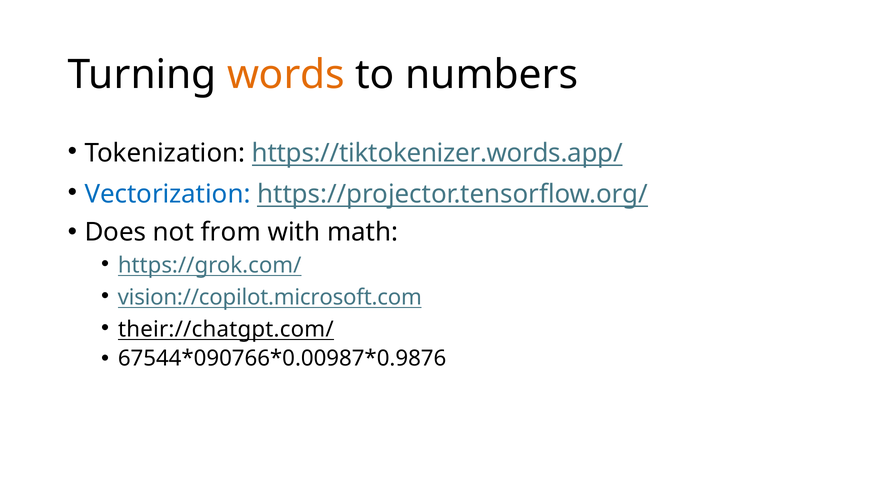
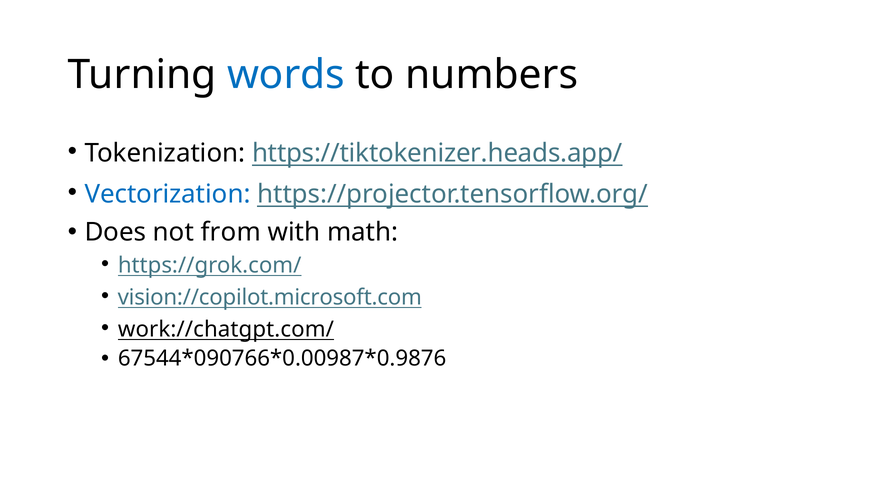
words colour: orange -> blue
https://tiktokenizer.words.app/: https://tiktokenizer.words.app/ -> https://tiktokenizer.heads.app/
their://chatgpt.com/: their://chatgpt.com/ -> work://chatgpt.com/
